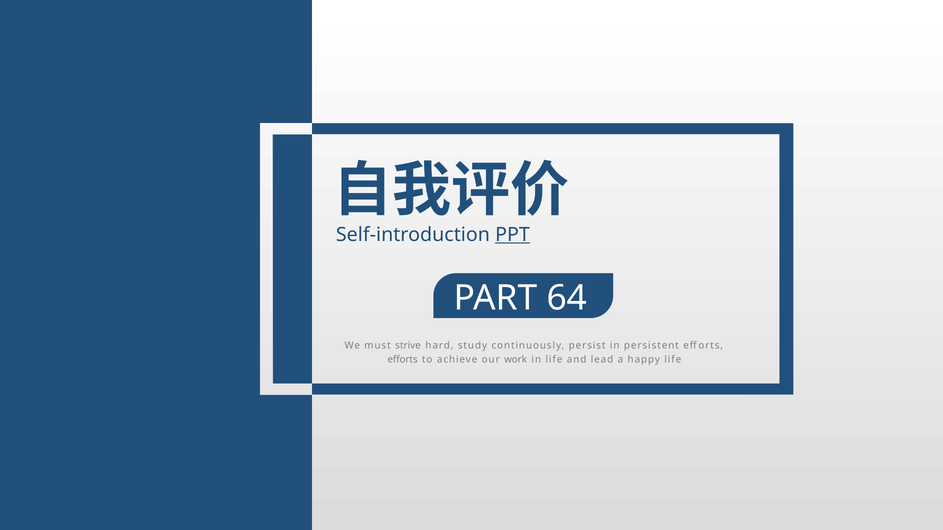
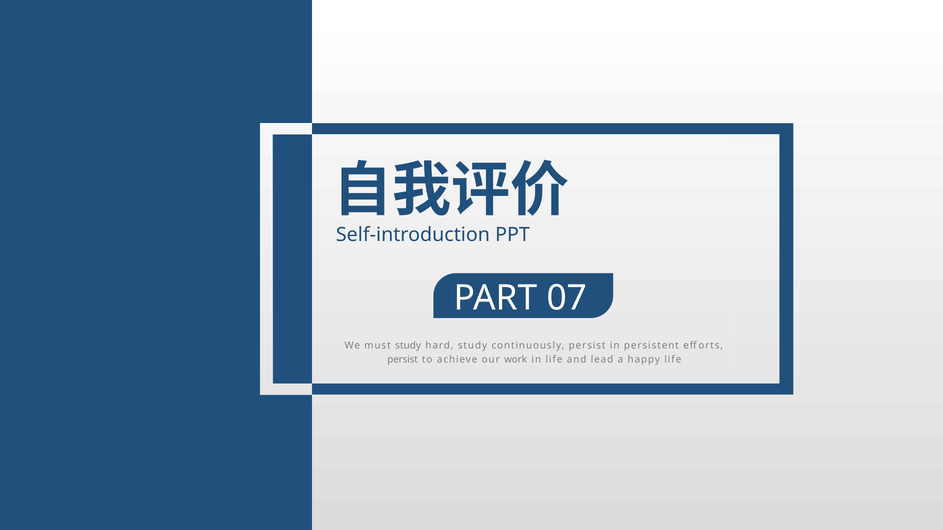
PPT underline: present -> none
64: 64 -> 07
must strive: strive -> study
efforts at (403, 360): efforts -> persist
